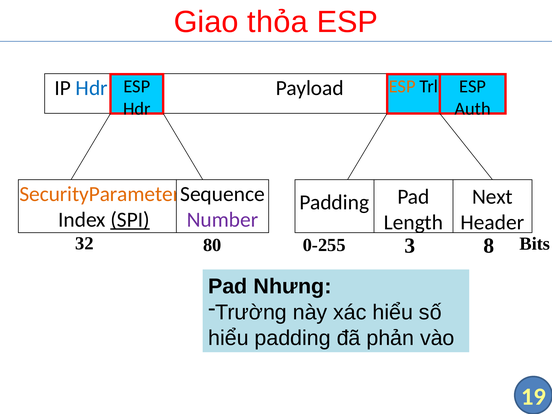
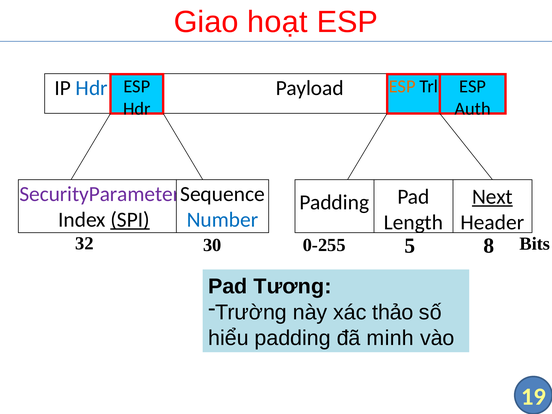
thỏa: thỏa -> hoạt
SecurityParameters colour: orange -> purple
Next underline: none -> present
Number colour: purple -> blue
80: 80 -> 30
3: 3 -> 5
Nhưng: Nhưng -> Tương
xác hiểu: hiểu -> thảo
phản: phản -> minh
